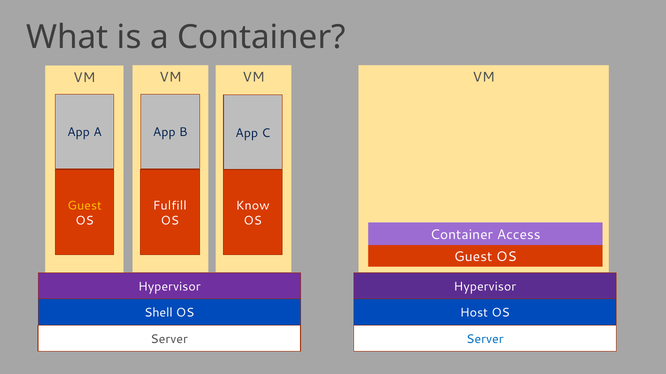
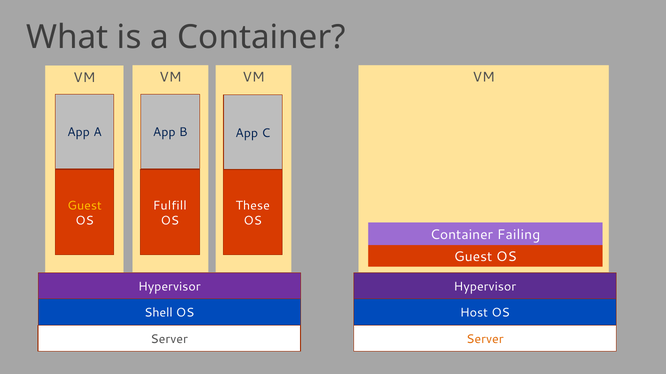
Know: Know -> These
Access: Access -> Failing
Server at (485, 340) colour: blue -> orange
